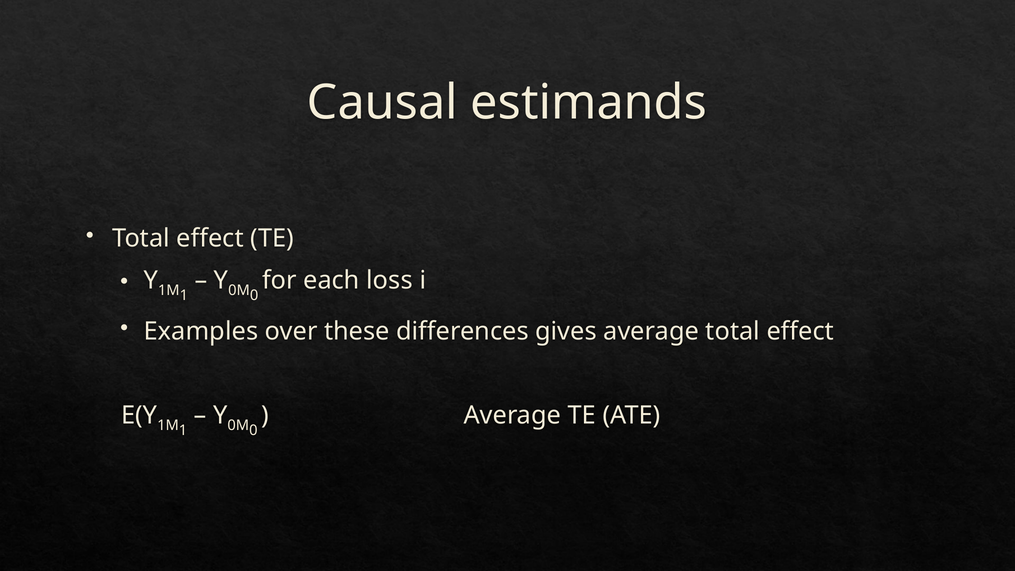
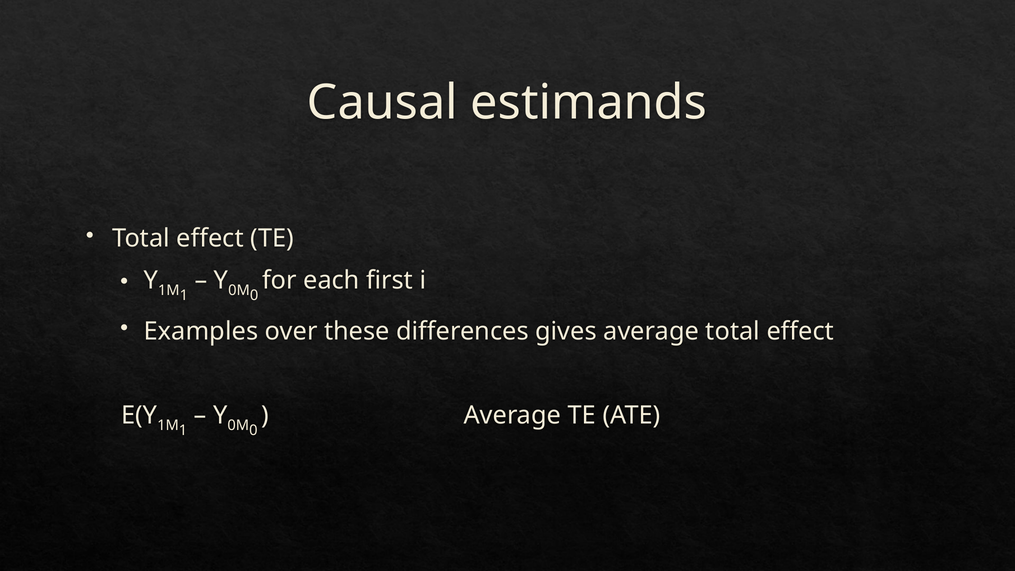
loss: loss -> first
